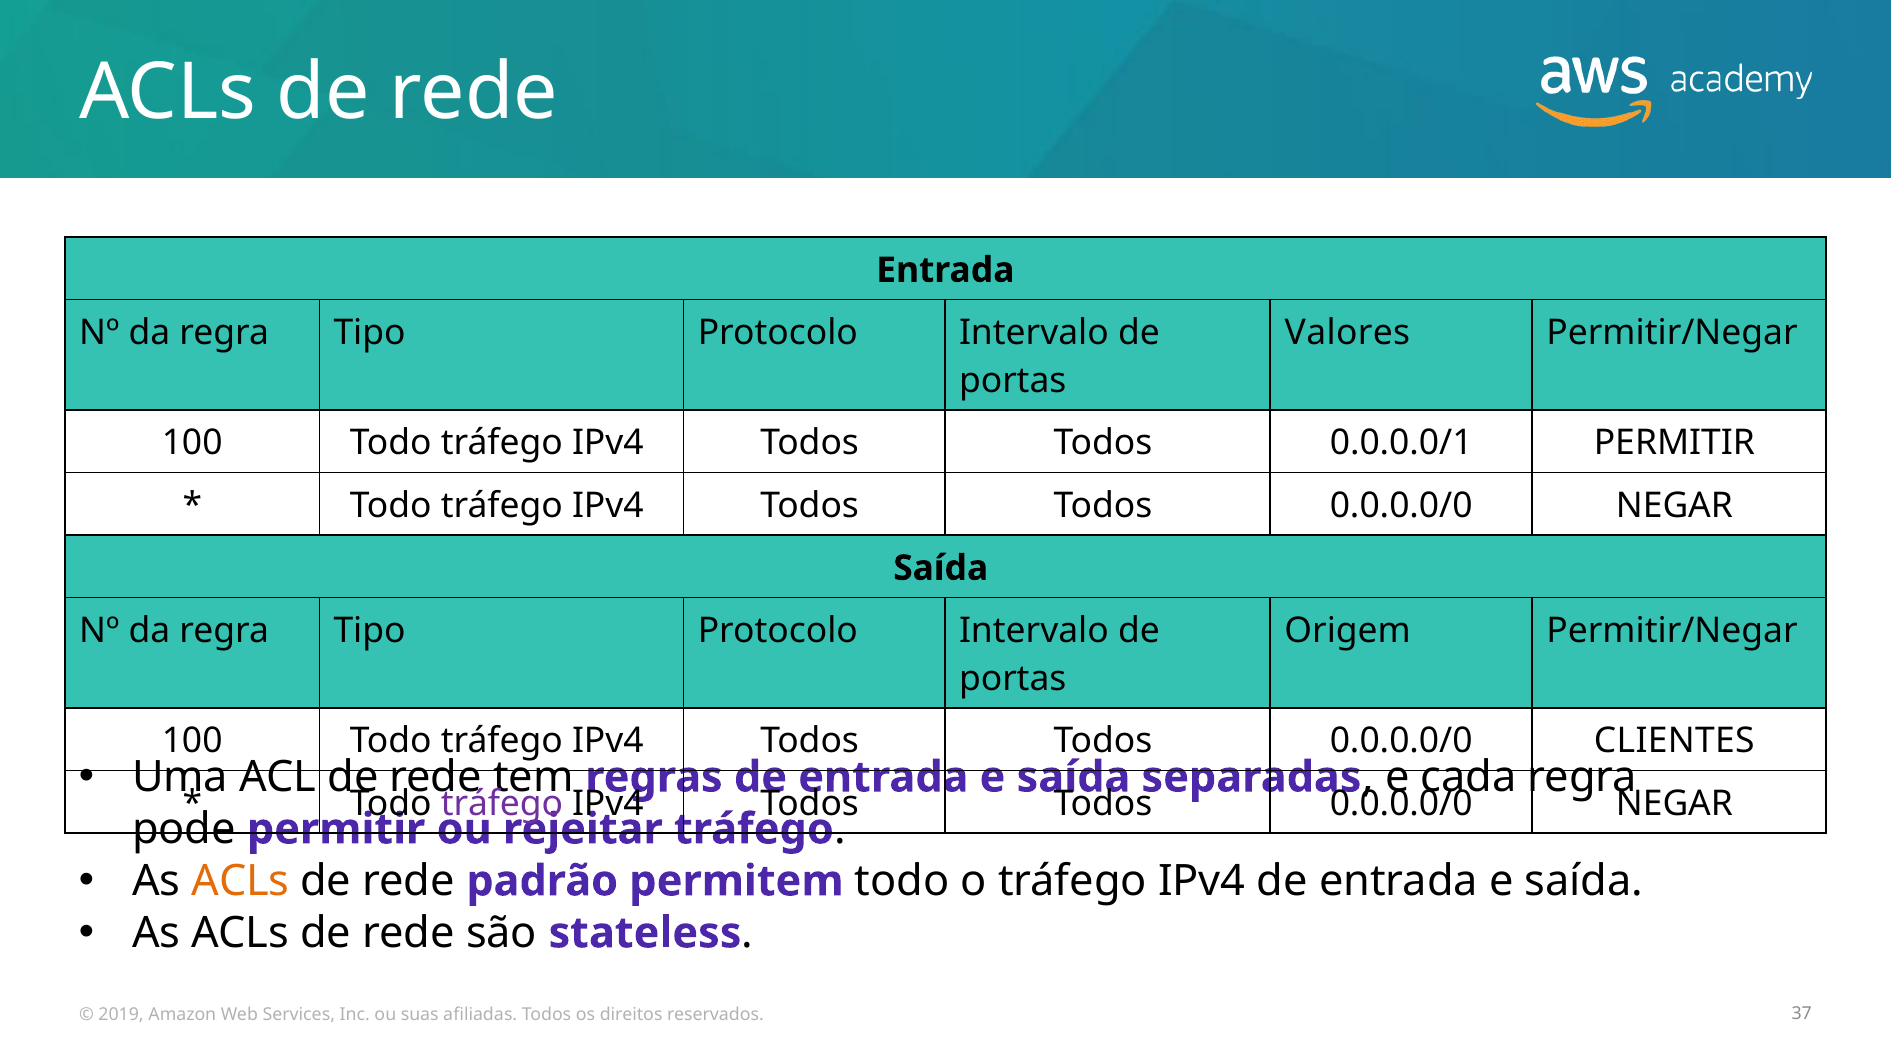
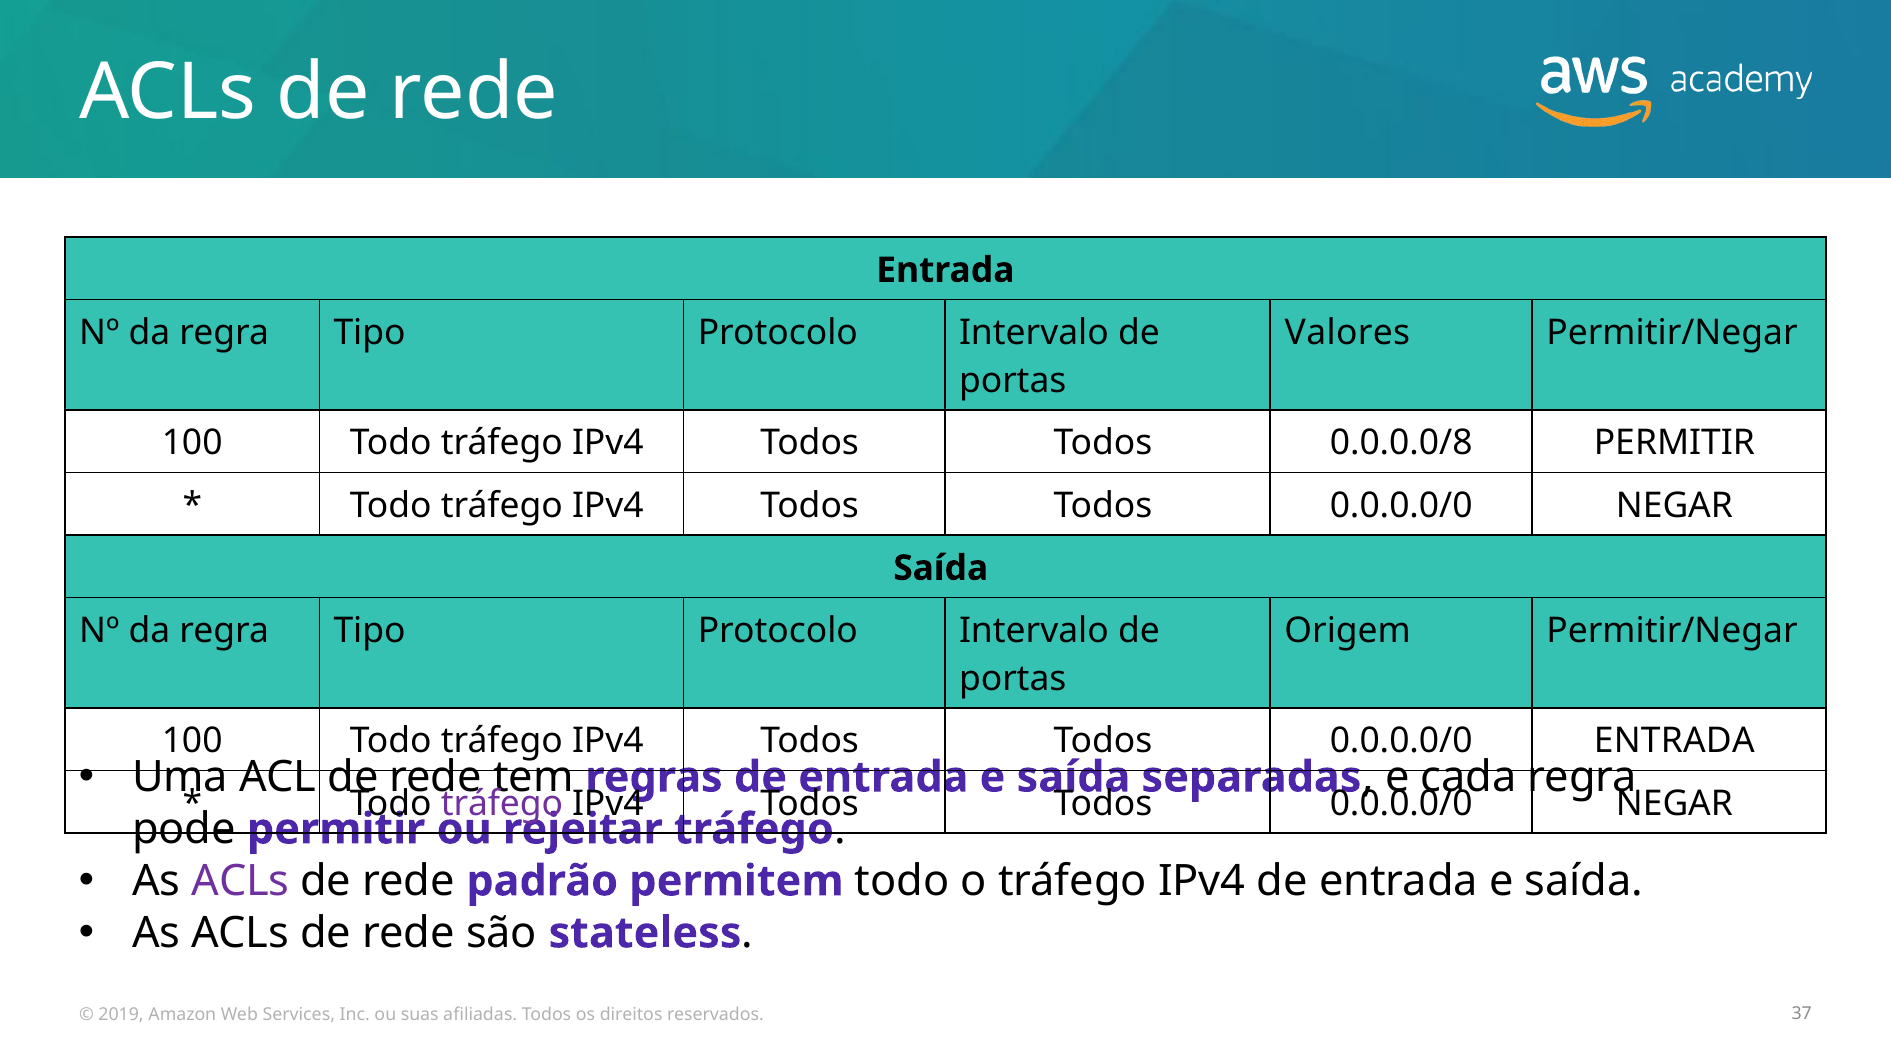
0.0.0.0/1: 0.0.0.0/1 -> 0.0.0.0/8
0.0.0.0/0 CLIENTES: CLIENTES -> ENTRADA
ACLs at (240, 882) colour: orange -> purple
